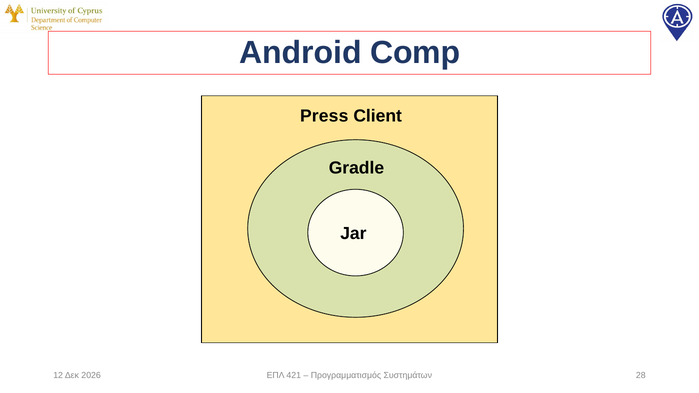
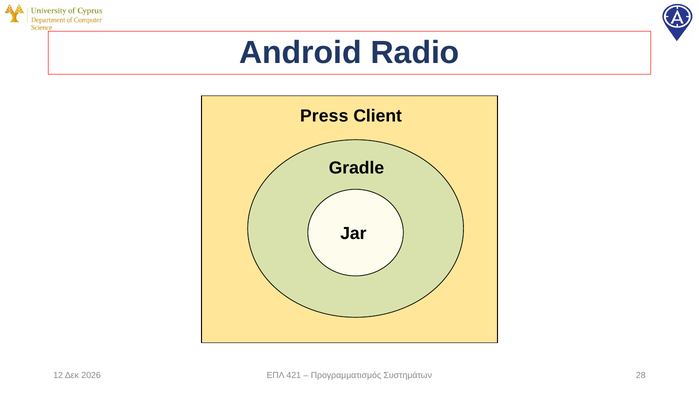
Comp: Comp -> Radio
